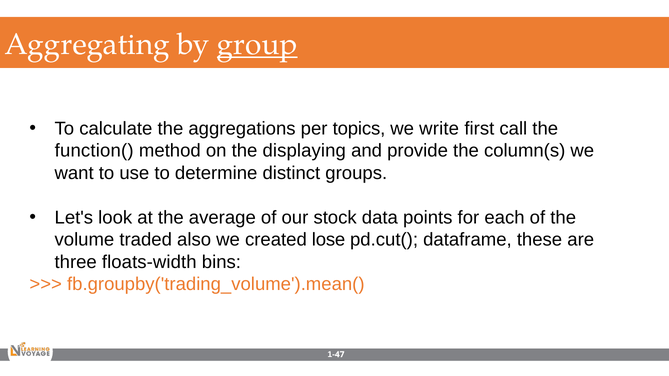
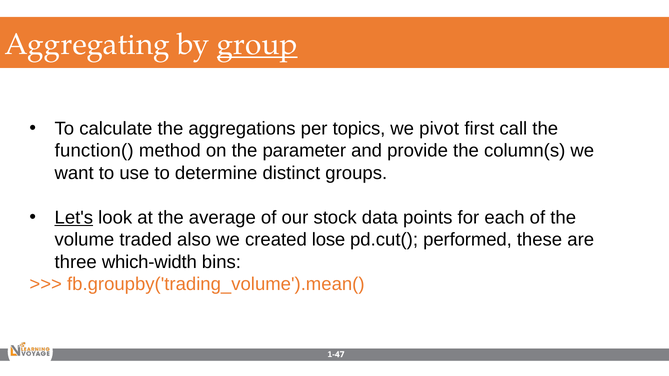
write: write -> pivot
displaying: displaying -> parameter
Let's underline: none -> present
dataframe: dataframe -> performed
floats-width: floats-width -> which-width
